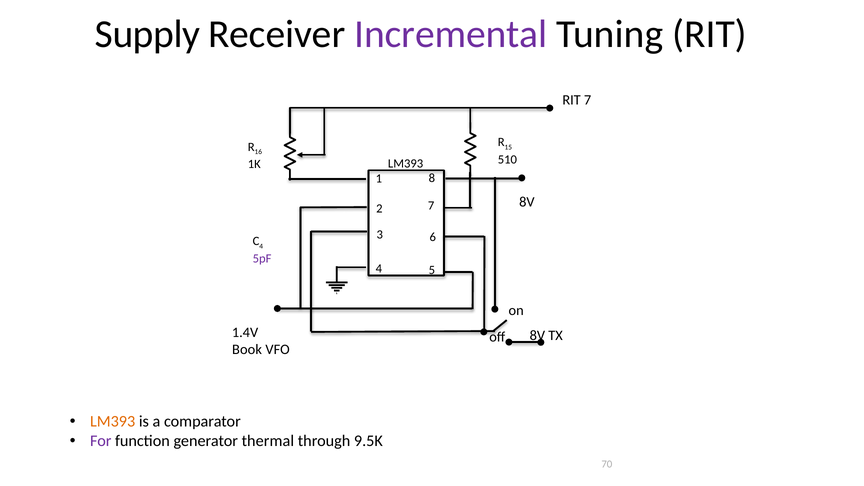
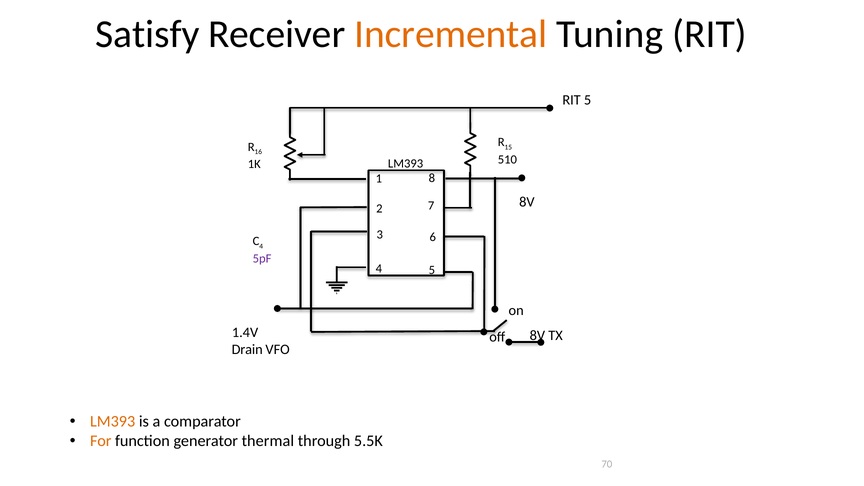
Supply: Supply -> Satisfy
Incremental colour: purple -> orange
RIT 7: 7 -> 5
Book: Book -> Drain
For colour: purple -> orange
9.5K: 9.5K -> 5.5K
